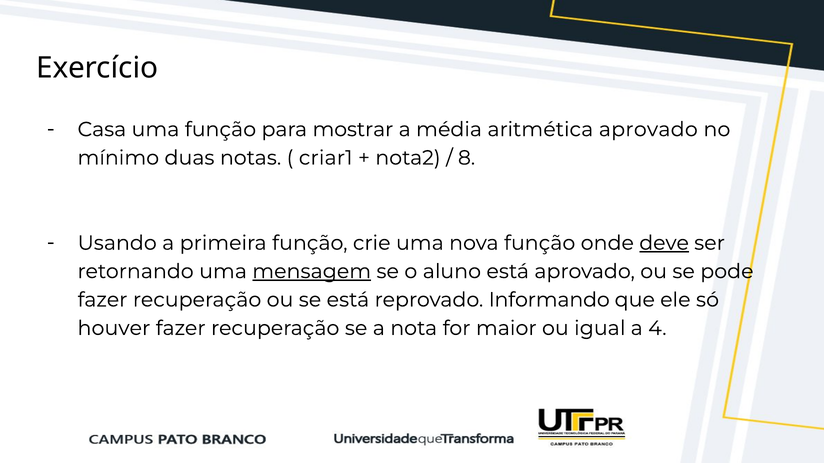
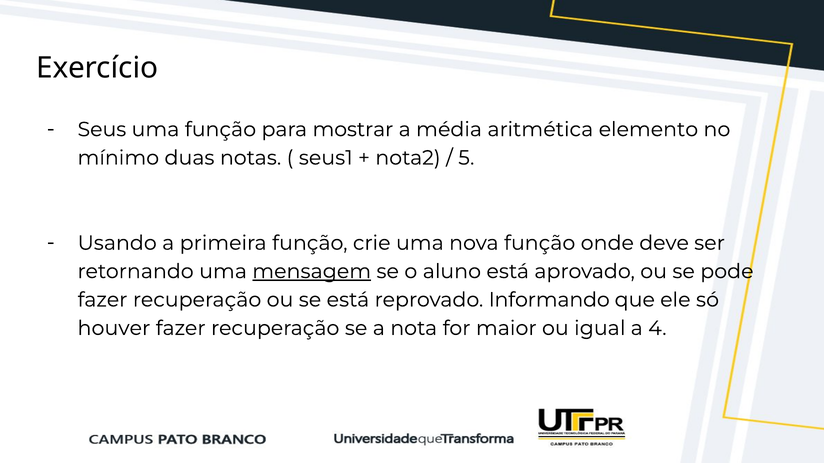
Casa: Casa -> Seus
aritmética aprovado: aprovado -> elemento
criar1: criar1 -> seus1
8: 8 -> 5
deve underline: present -> none
